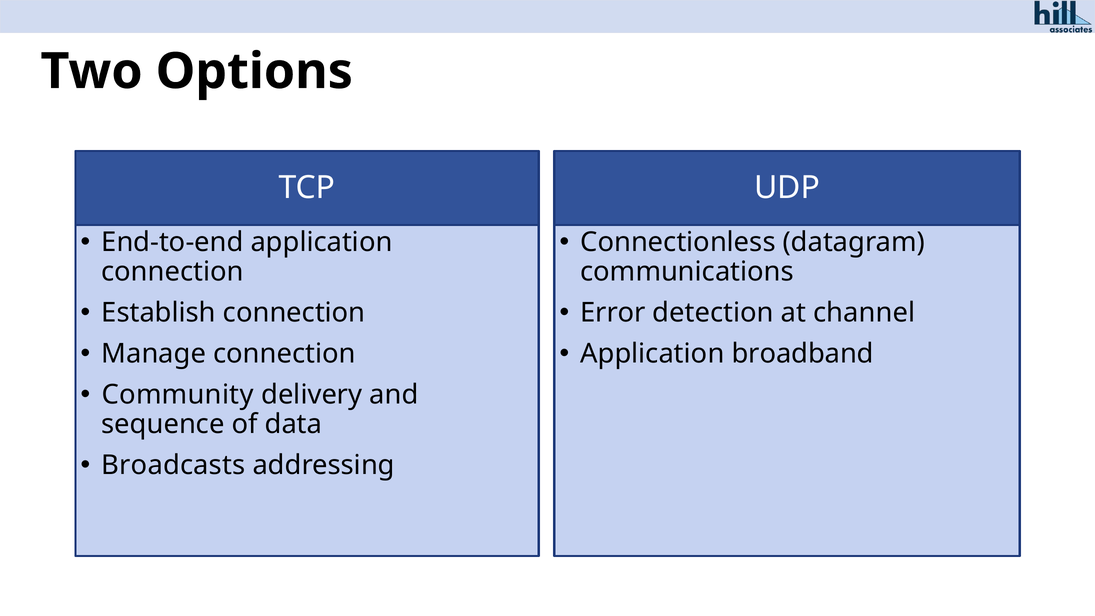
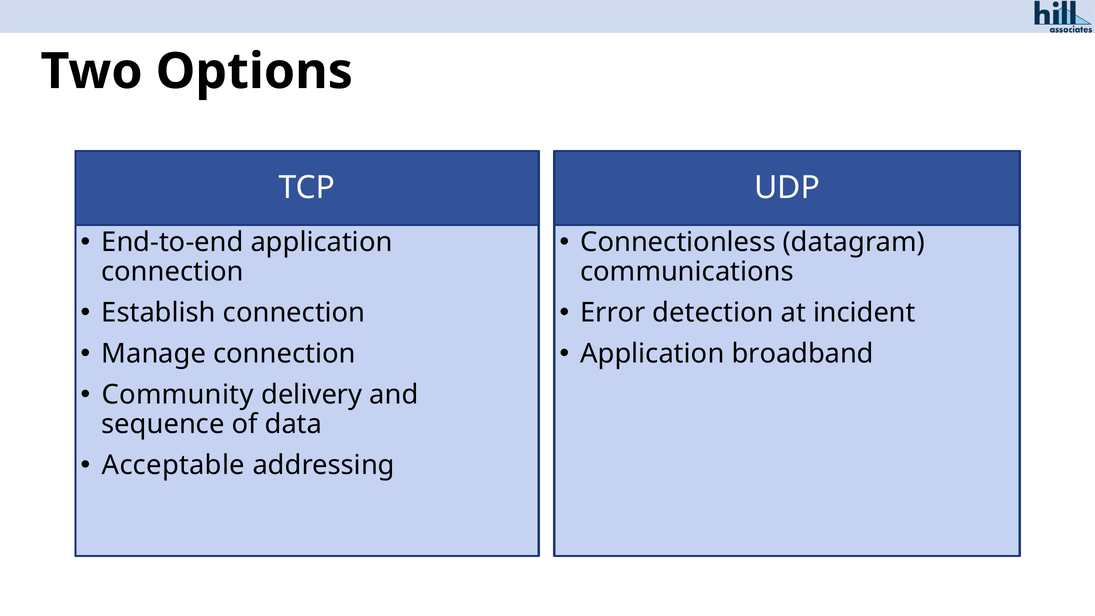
channel: channel -> incident
Broadcasts: Broadcasts -> Acceptable
